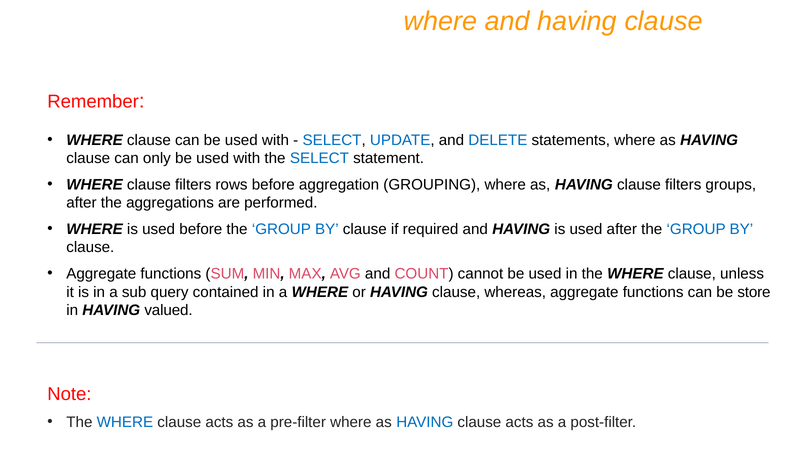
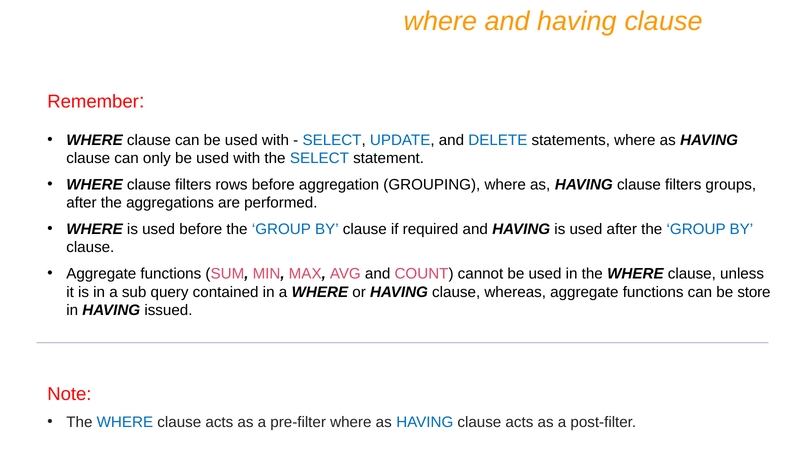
valued: valued -> issued
